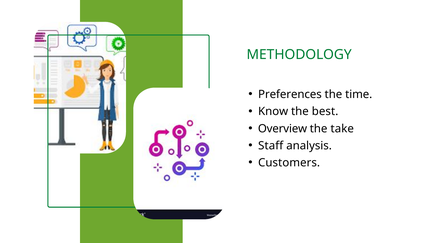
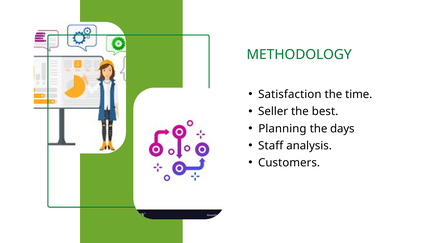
Preferences: Preferences -> Satisfaction
Know: Know -> Seller
Overview: Overview -> Planning
take: take -> days
